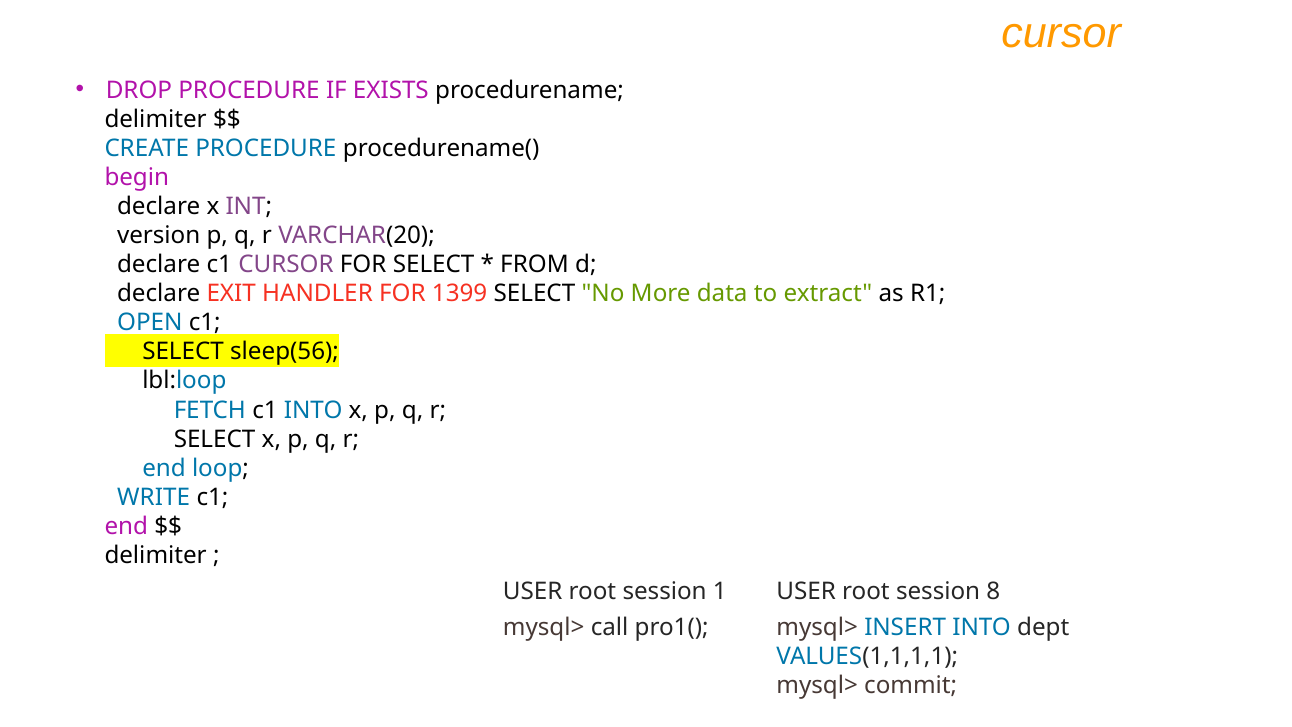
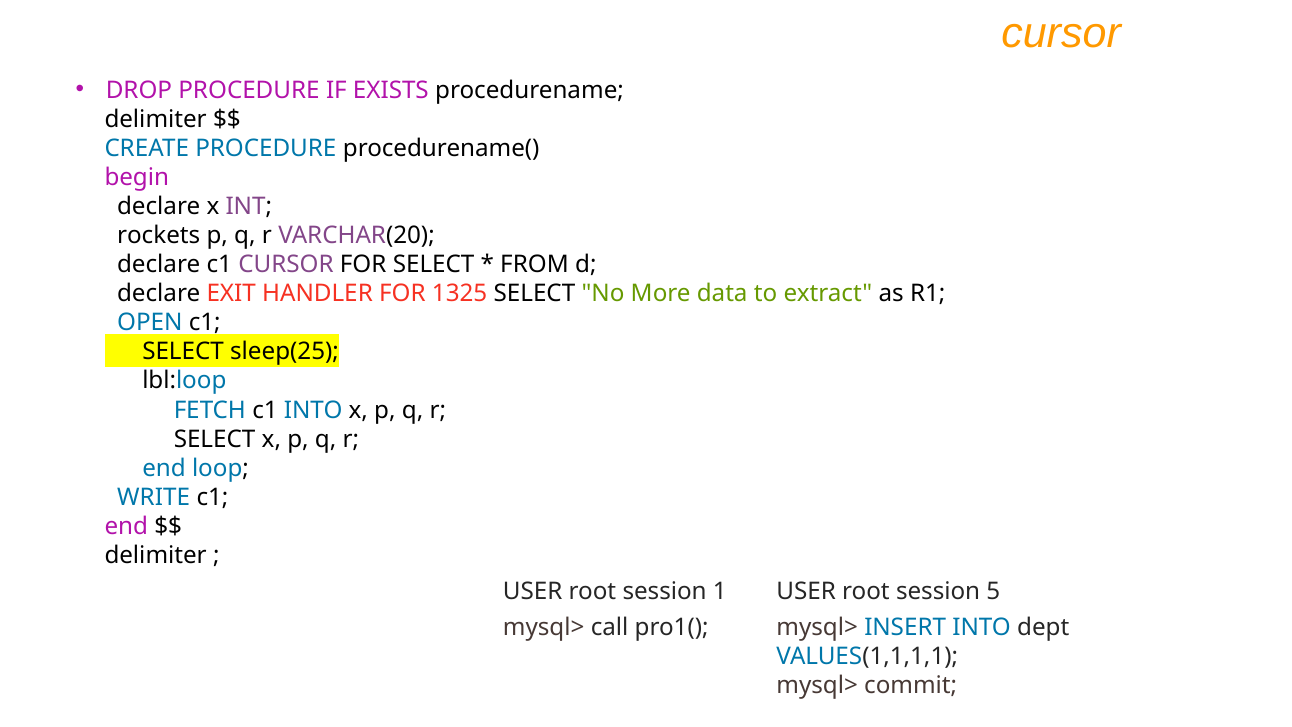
version: version -> rockets
1399: 1399 -> 1325
sleep(56: sleep(56 -> sleep(25
8: 8 -> 5
